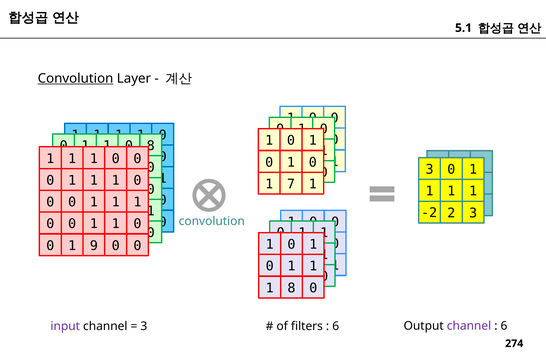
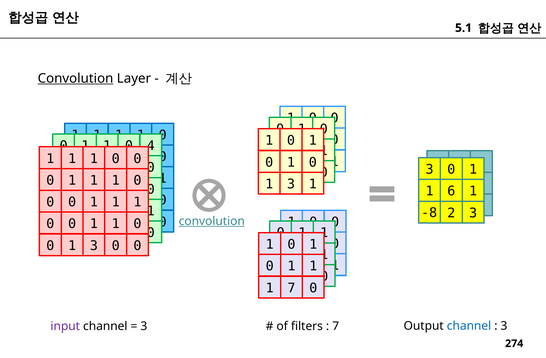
8 at (151, 146): 8 -> 4
7 at (291, 184): 7 -> 3
1 at (451, 192): 1 -> 6
-2: -2 -> -8
convolution at (212, 222) underline: none -> present
9 at (94, 246): 9 -> 3
1 8: 8 -> 7
6 at (336, 327): 6 -> 7
channel at (469, 327) colour: purple -> blue
6 at (504, 327): 6 -> 3
